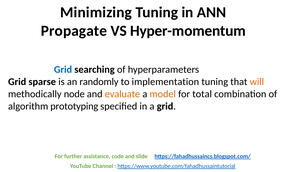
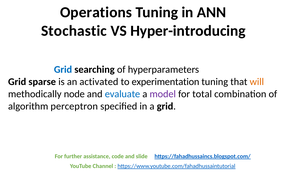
Minimizing: Minimizing -> Operations
Propagate: Propagate -> Stochastic
Hyper-momentum: Hyper-momentum -> Hyper-introducing
randomly: randomly -> activated
implementation: implementation -> experimentation
evaluate colour: orange -> blue
model colour: orange -> purple
prototyping: prototyping -> perceptron
